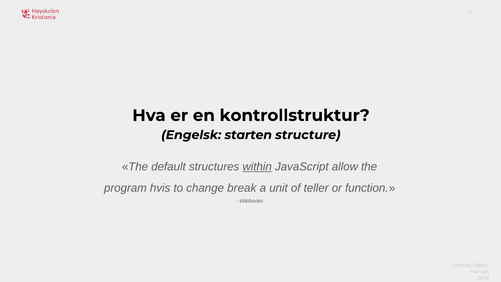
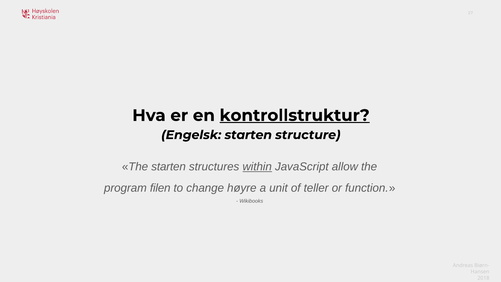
kontrollstruktur underline: none -> present
The default: default -> starten
hvis: hvis -> filen
break: break -> høyre
